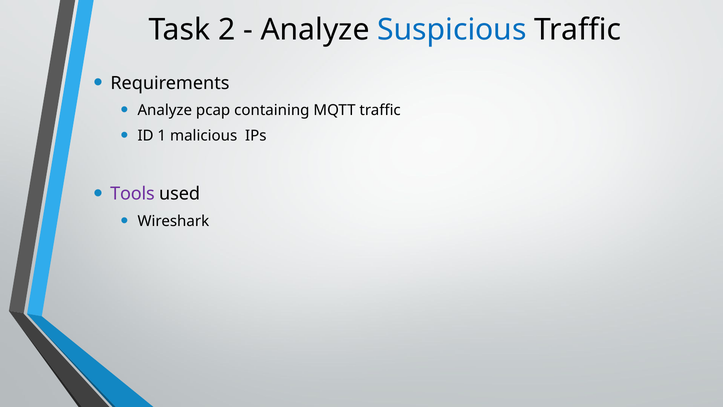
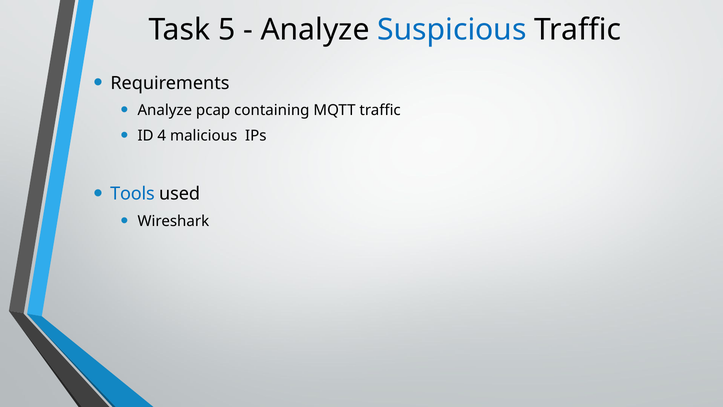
2: 2 -> 5
1: 1 -> 4
Tools colour: purple -> blue
